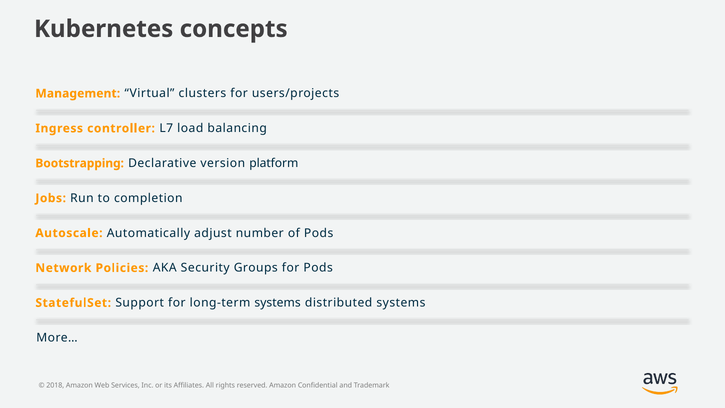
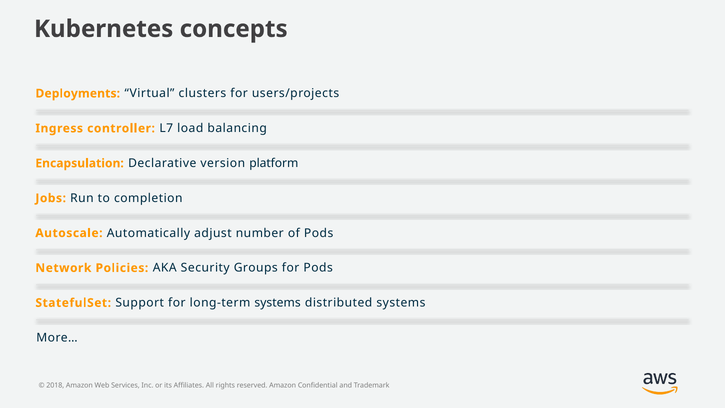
Management: Management -> Deployments
Bootstrapping: Bootstrapping -> Encapsulation
